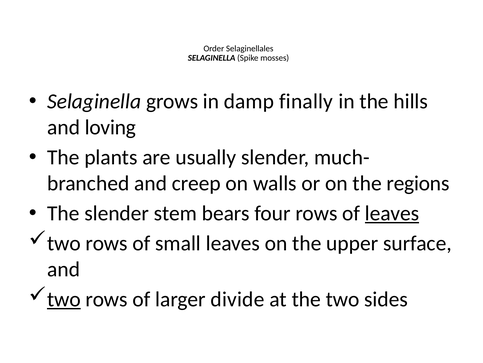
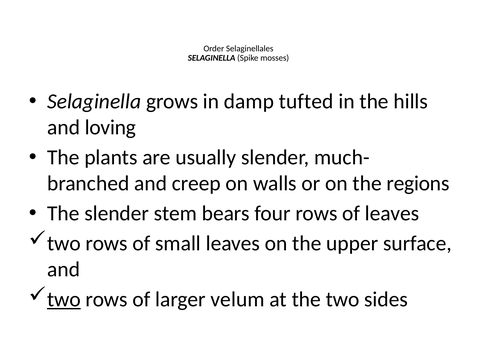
finally: finally -> tufted
leaves at (392, 213) underline: present -> none
divide: divide -> velum
